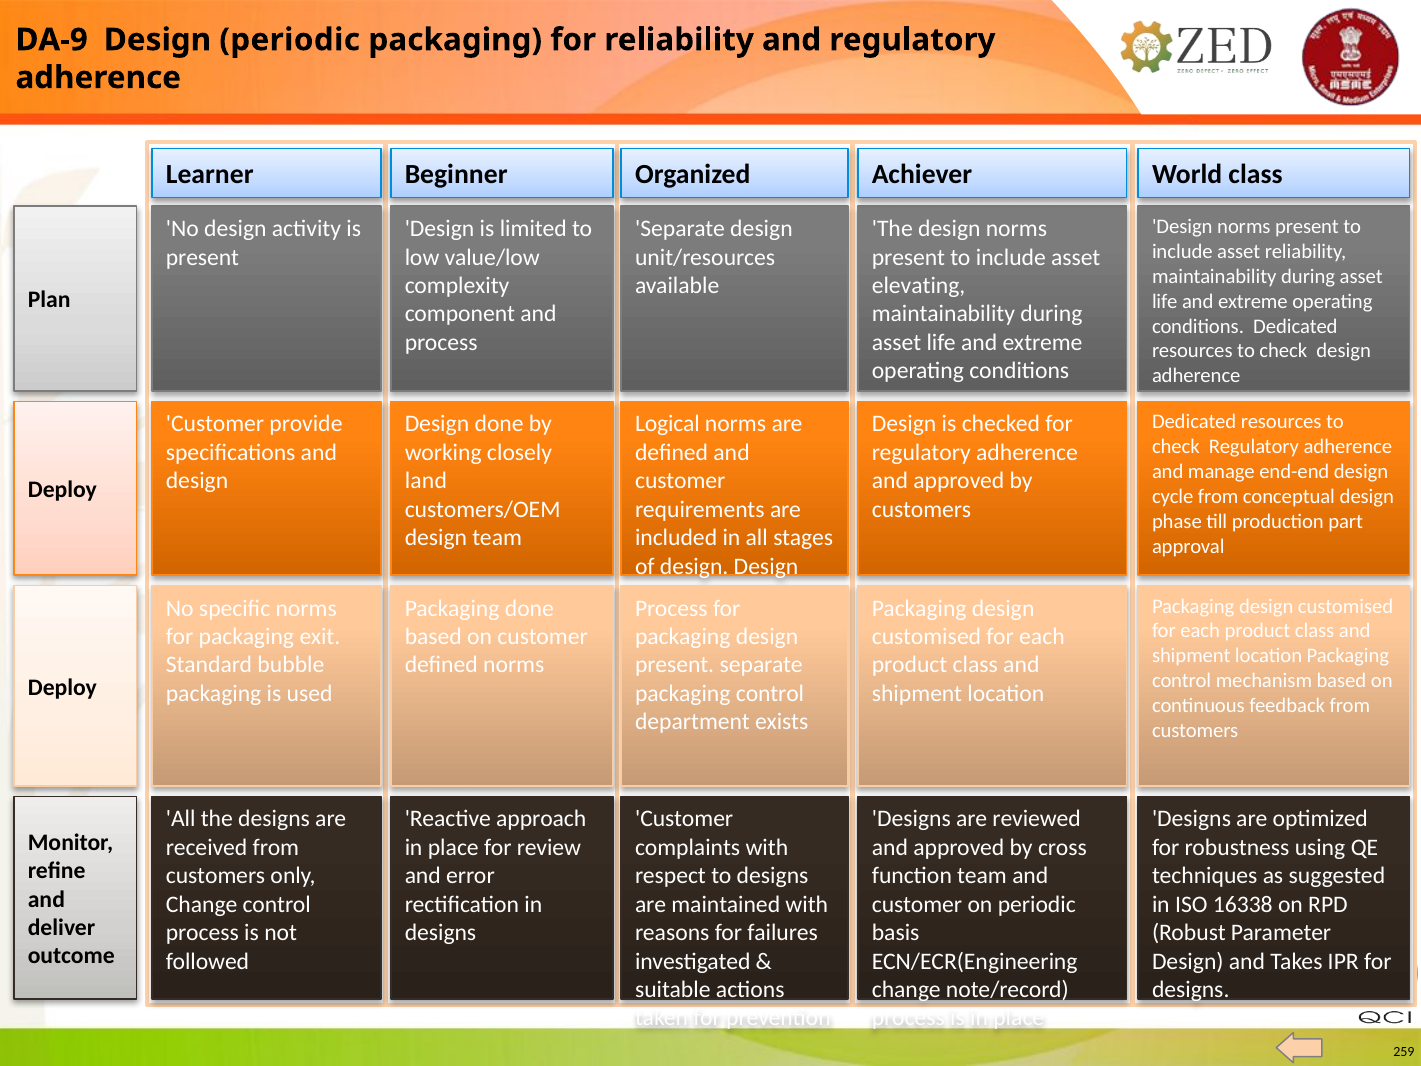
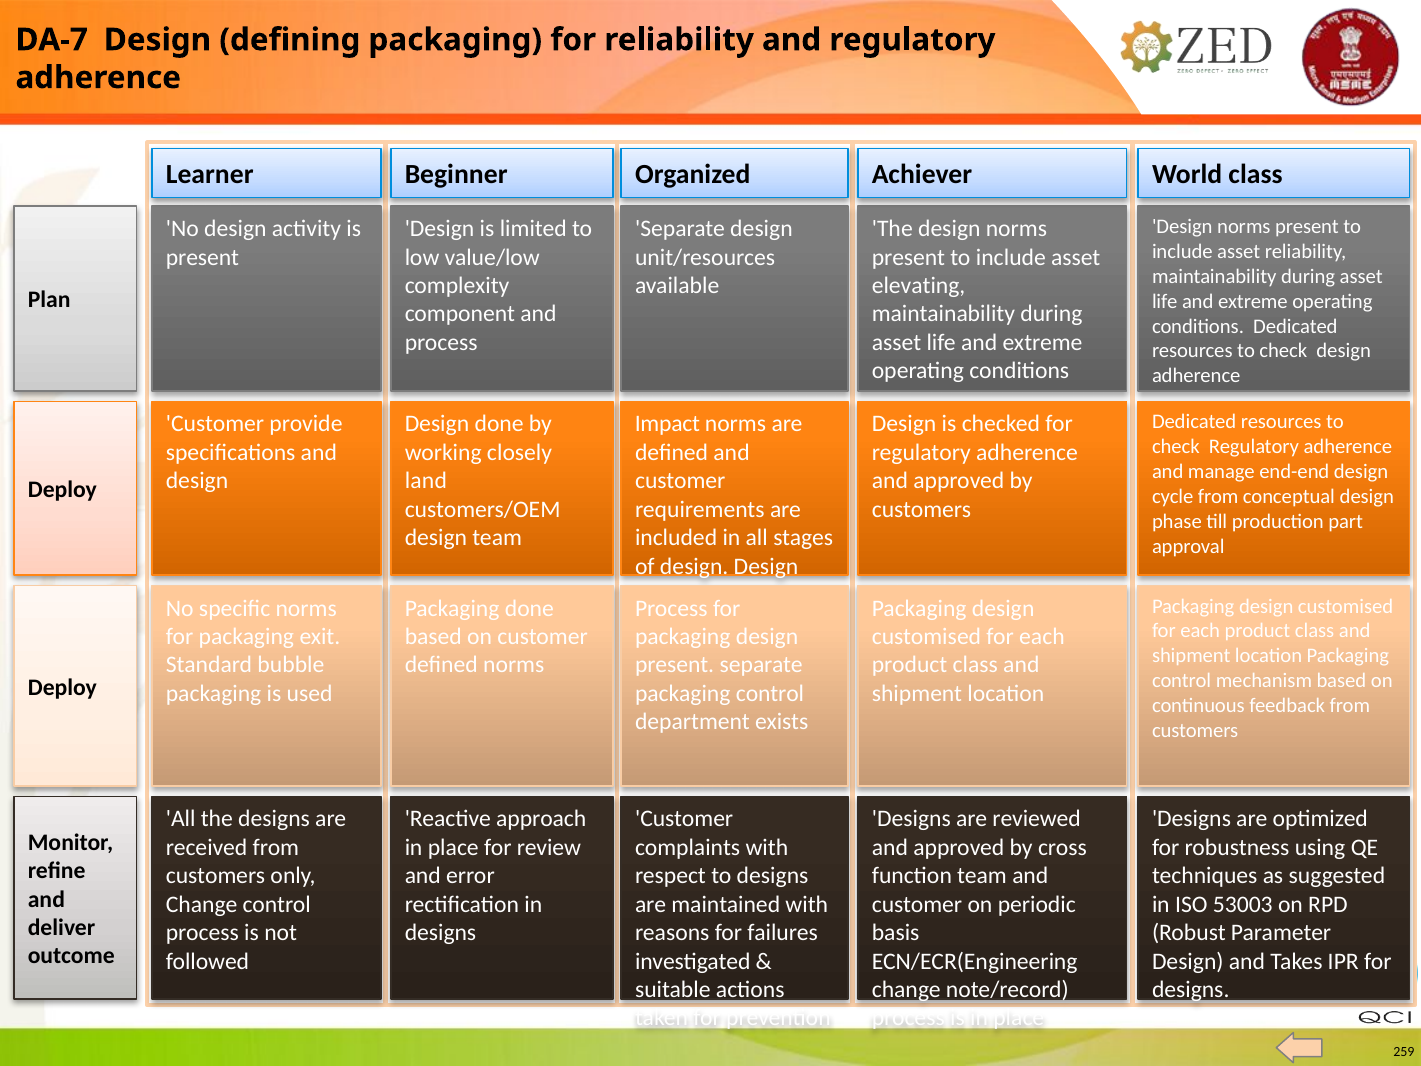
DA-9: DA-9 -> DA-7
Design periodic: periodic -> defining
Logical: Logical -> Impact
16338: 16338 -> 53003
